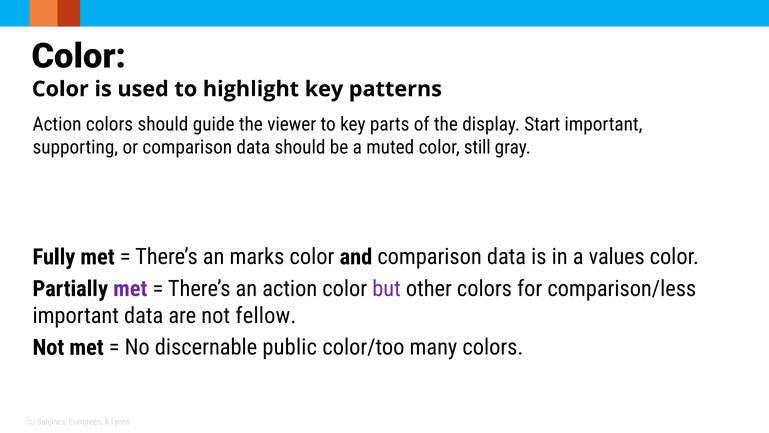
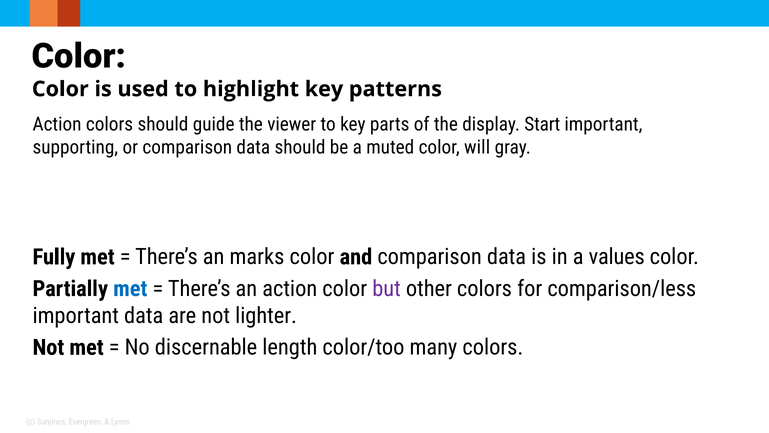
still: still -> will
met at (130, 288) colour: purple -> blue
fellow: fellow -> lighter
public: public -> length
